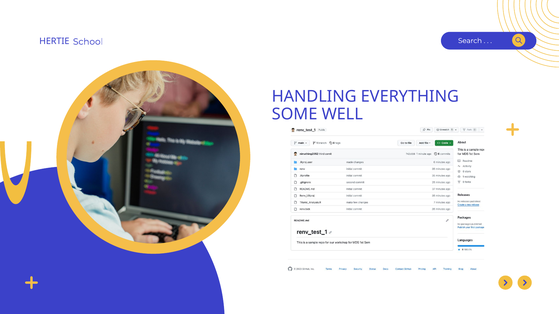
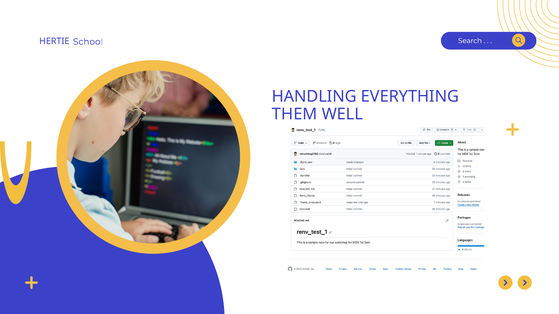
SOME: SOME -> THEM
